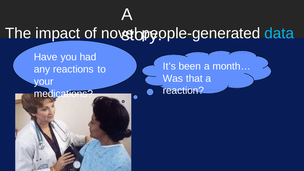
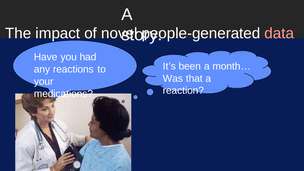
data colour: light blue -> pink
